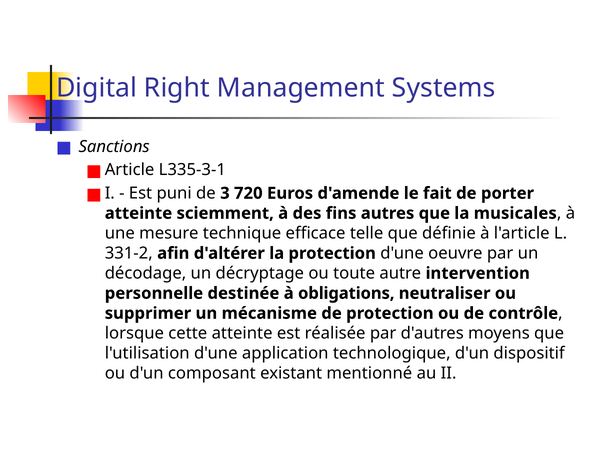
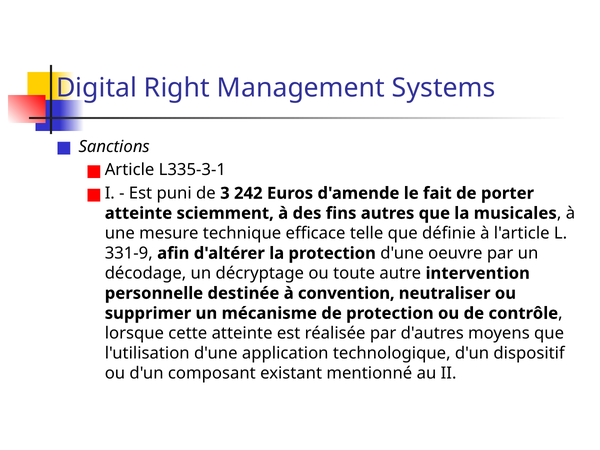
720: 720 -> 242
331-2: 331-2 -> 331-9
obligations: obligations -> convention
